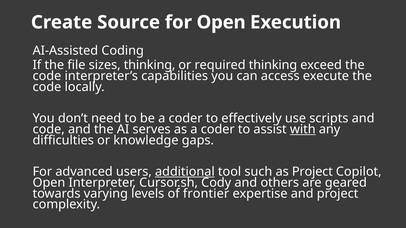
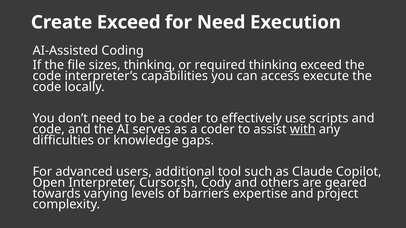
Create Source: Source -> Exceed
for Open: Open -> Need
additional underline: present -> none
as Project: Project -> Claude
frontier: frontier -> barriers
